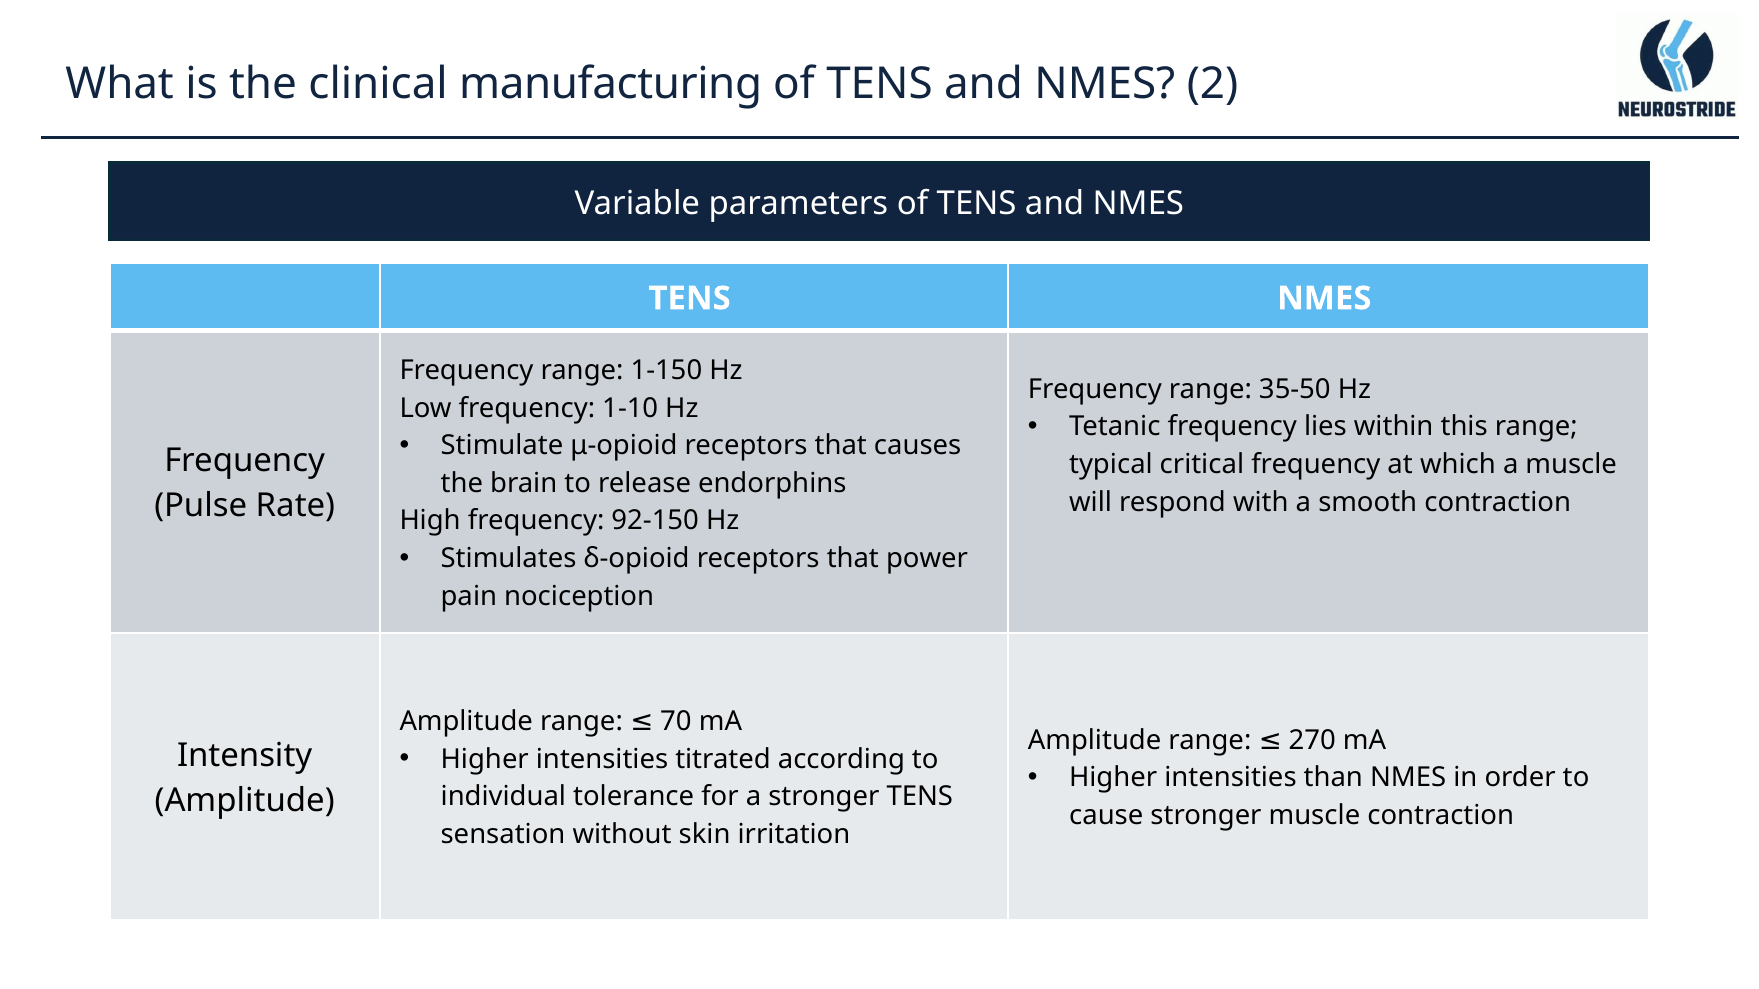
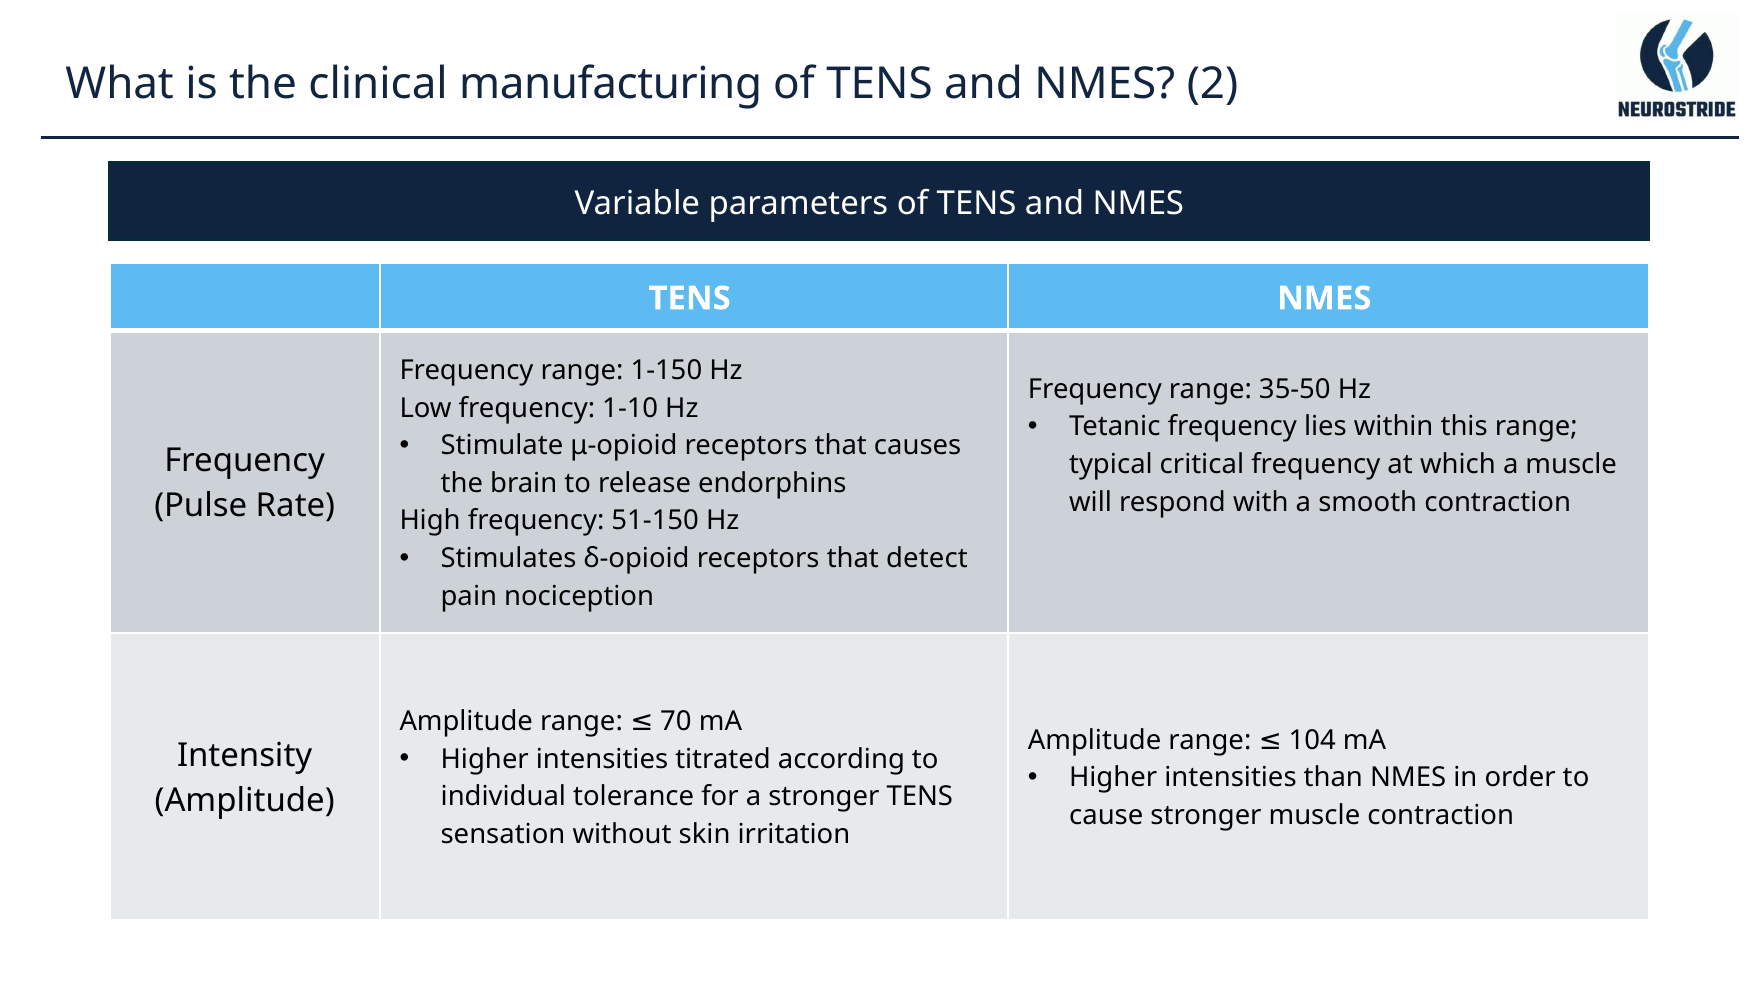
92-150: 92-150 -> 51-150
power: power -> detect
270: 270 -> 104
